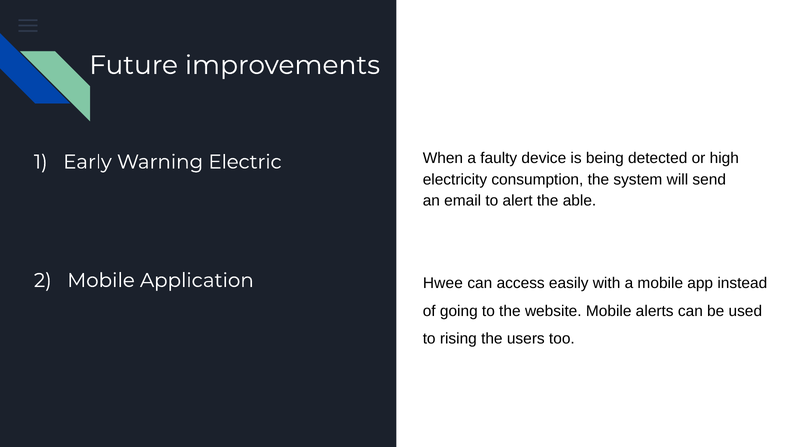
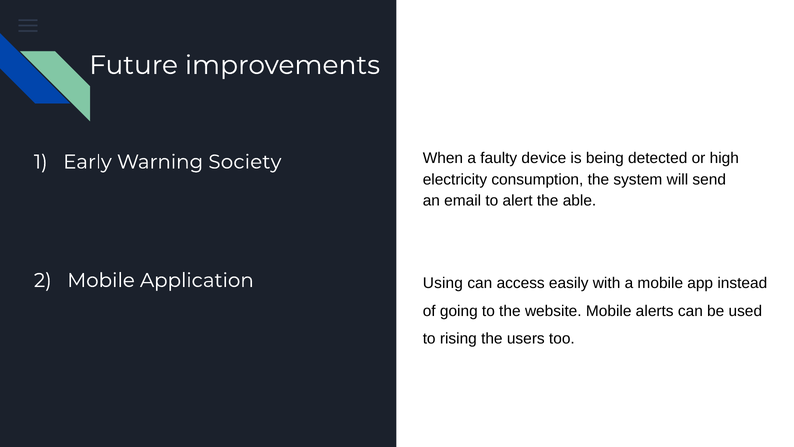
Electric: Electric -> Society
Hwee: Hwee -> Using
